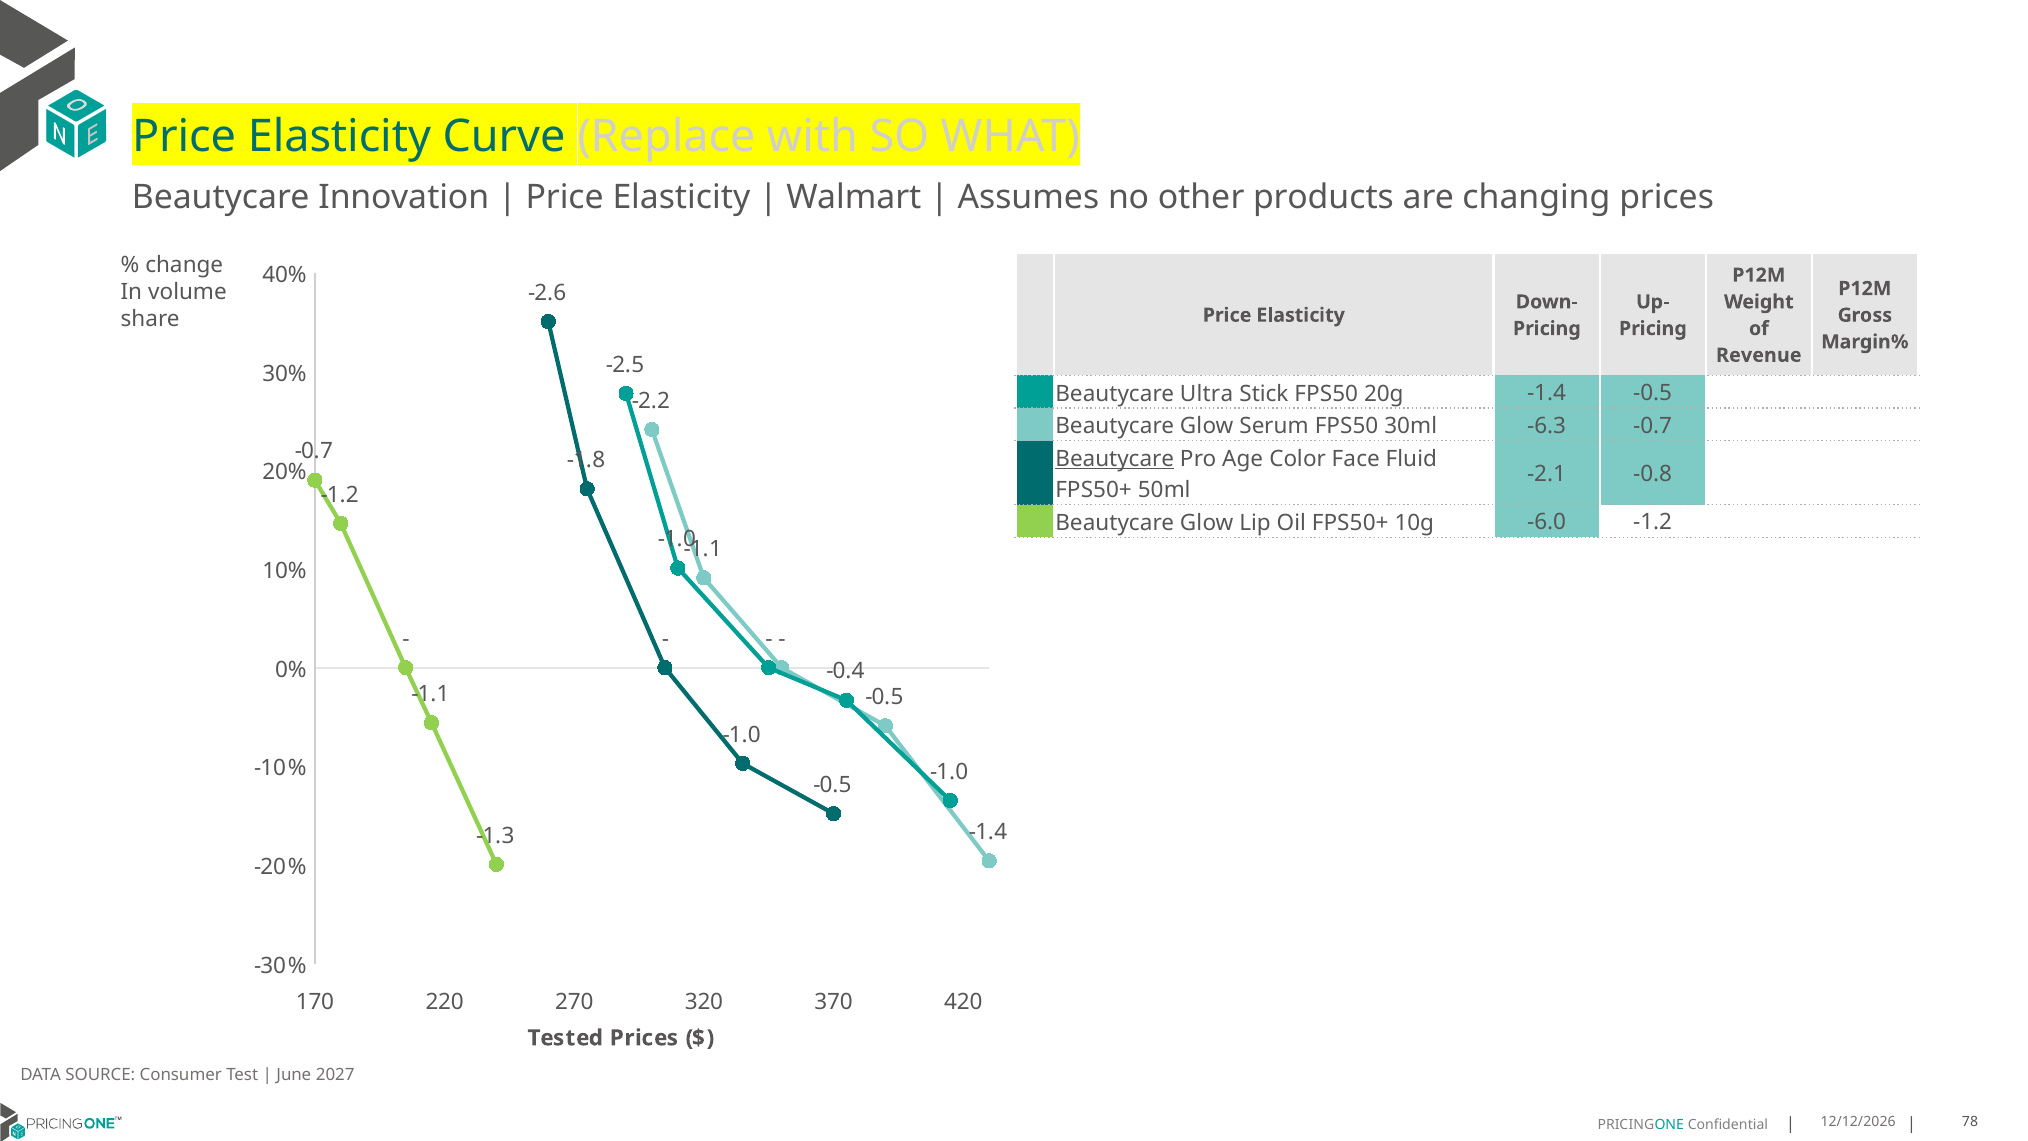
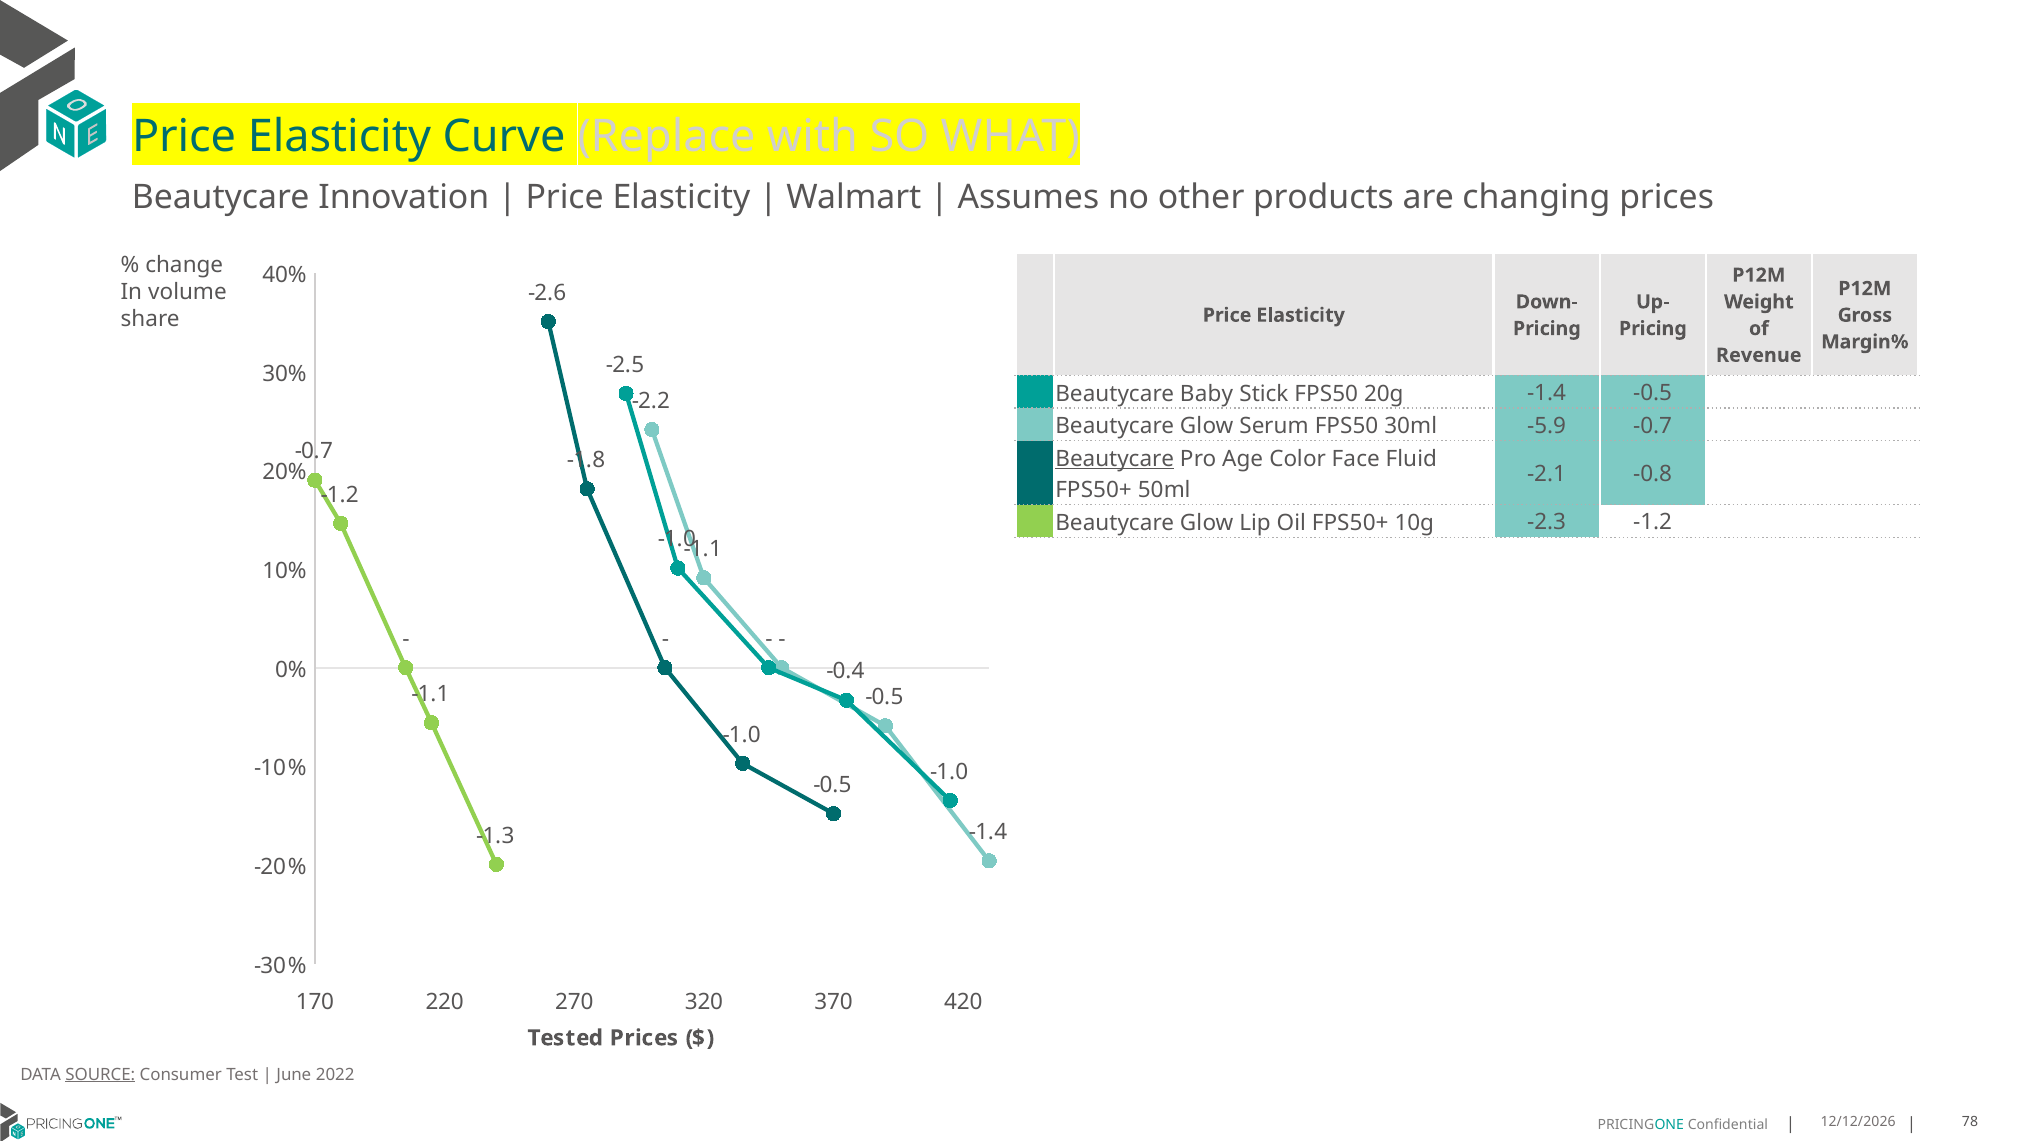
Ultra: Ultra -> Baby
-6.3: -6.3 -> -5.9
-6.0: -6.0 -> -2.3
SOURCE underline: none -> present
2027: 2027 -> 2022
